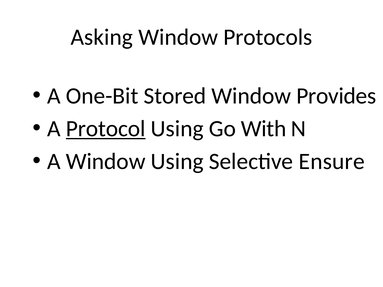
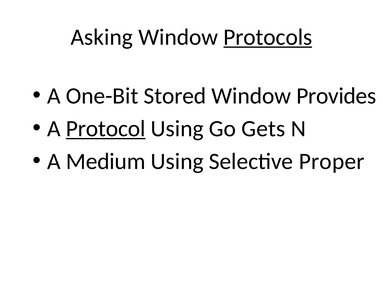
Protocols underline: none -> present
With: With -> Gets
A Window: Window -> Medium
Ensure: Ensure -> Proper
